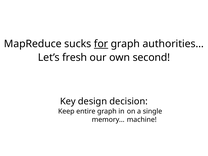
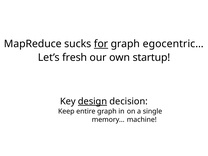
authorities…: authorities… -> egocentric…
second: second -> startup
design underline: none -> present
